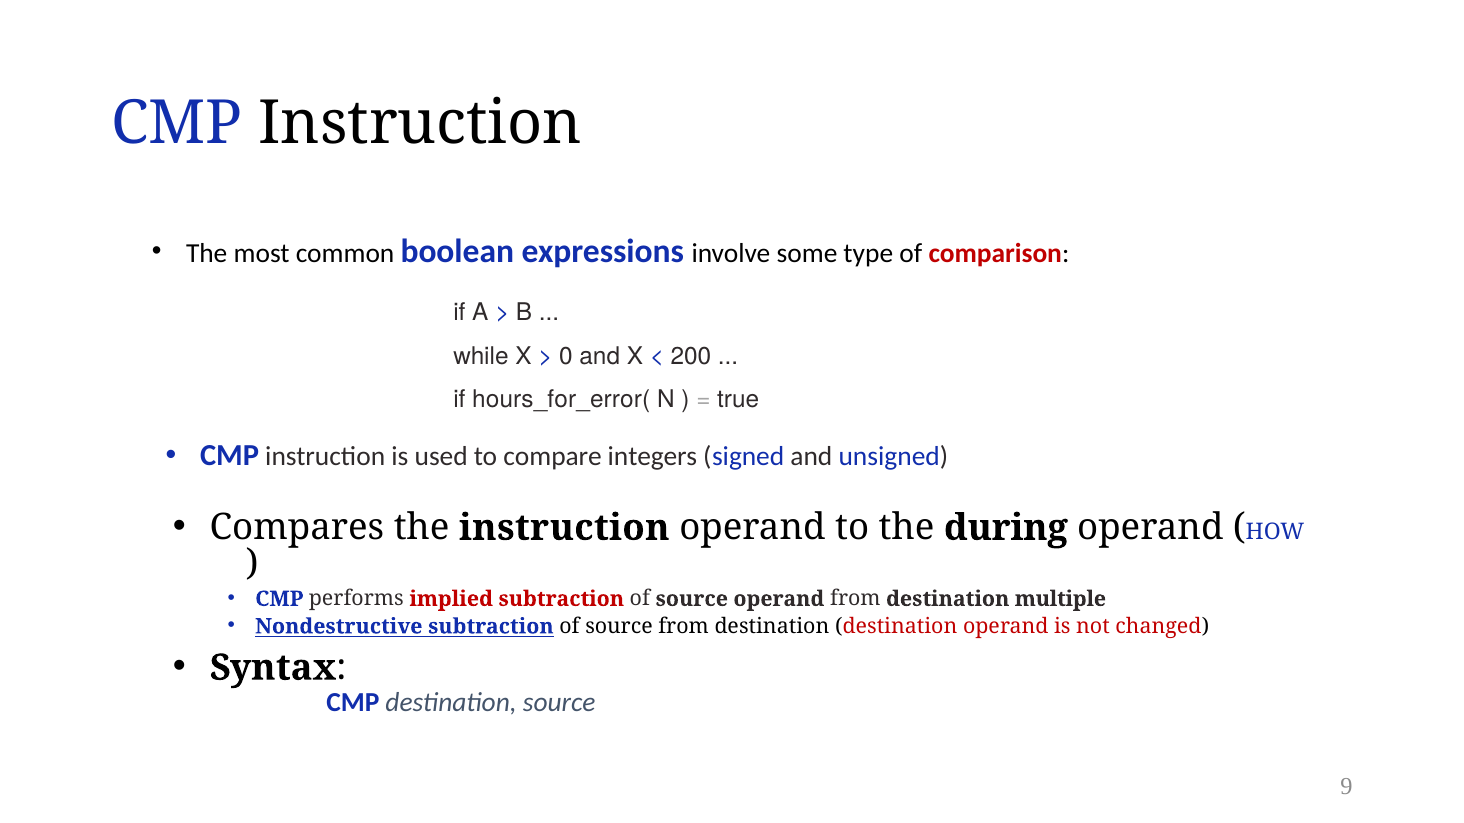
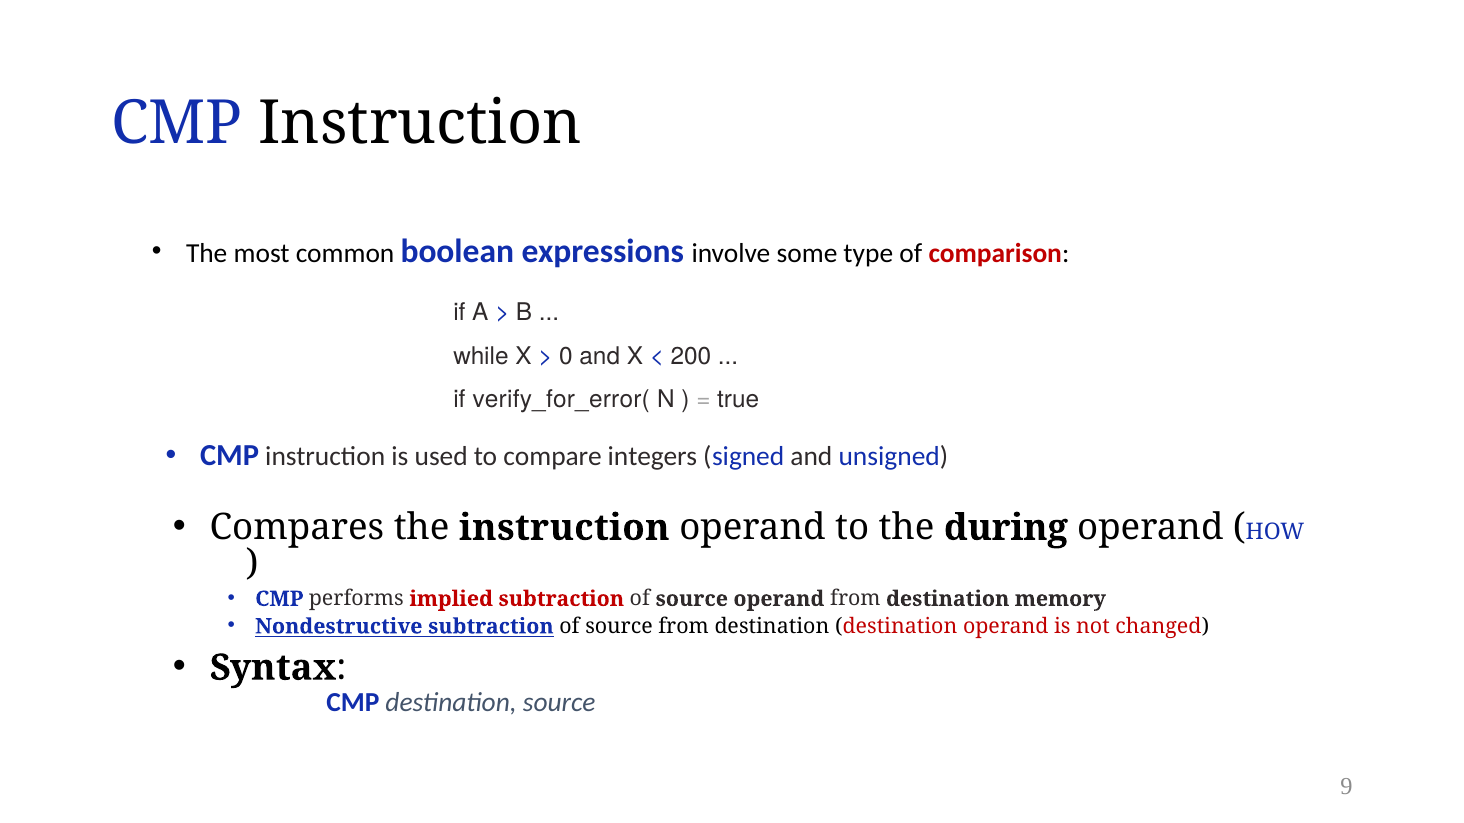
hours_for_error(: hours_for_error( -> verify_for_error(
multiple: multiple -> memory
